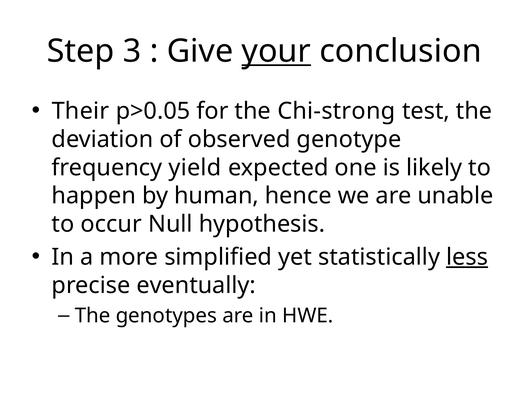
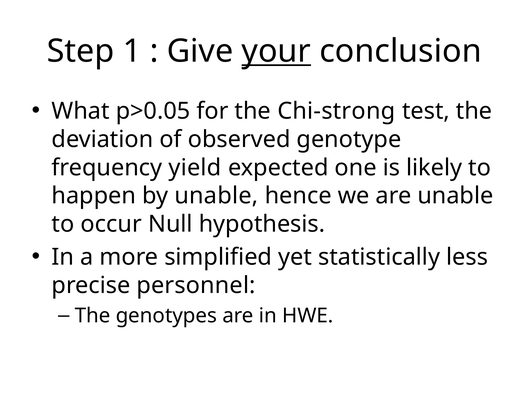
3: 3 -> 1
Their: Their -> What
by human: human -> unable
less underline: present -> none
eventually: eventually -> personnel
